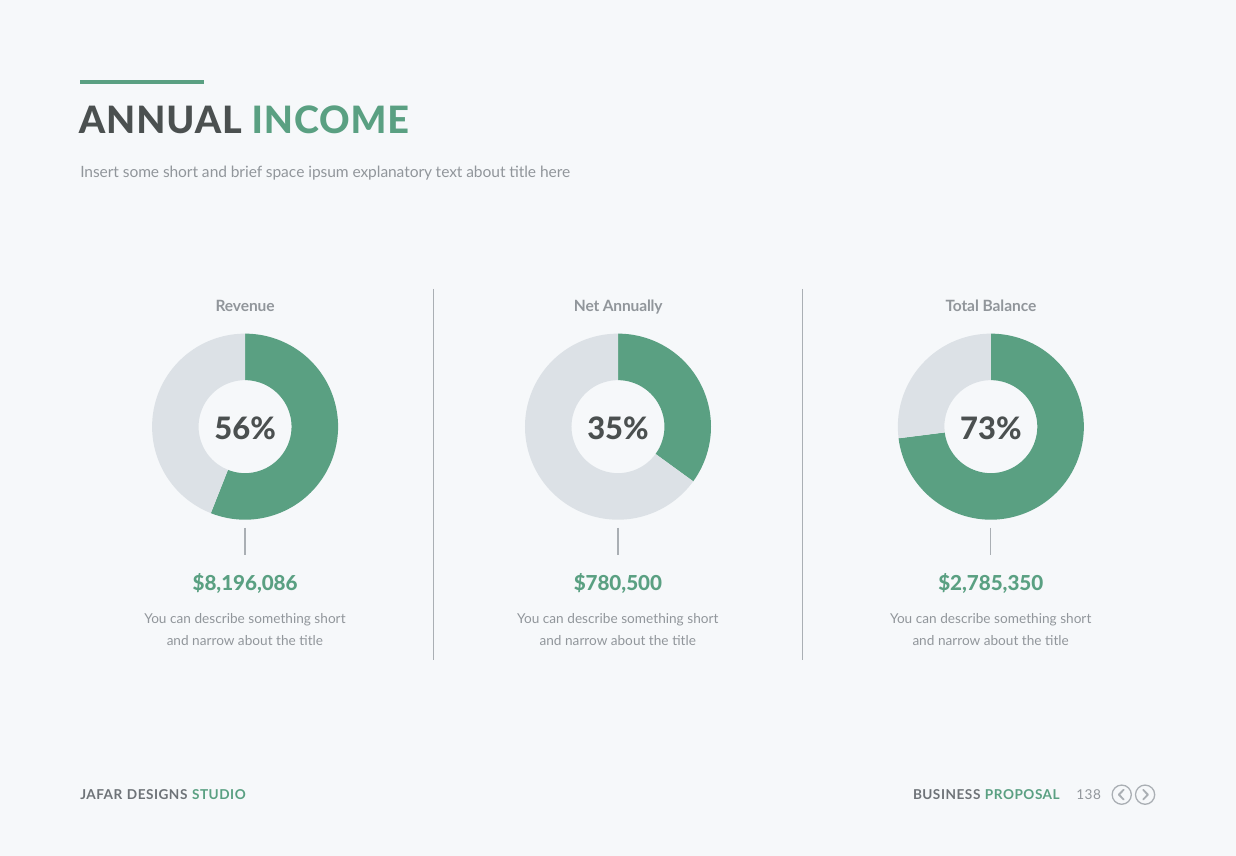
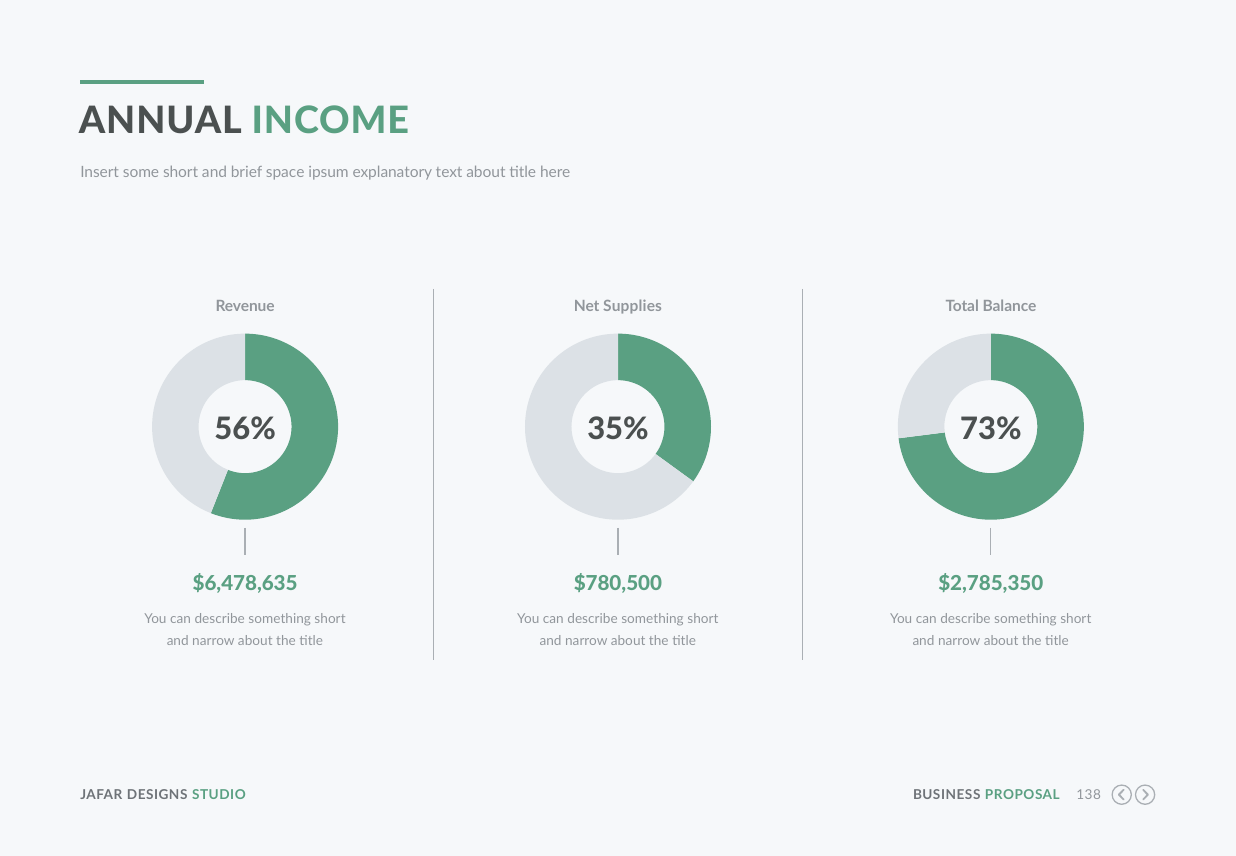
Annually: Annually -> Supplies
$8,196,086: $8,196,086 -> $6,478,635
